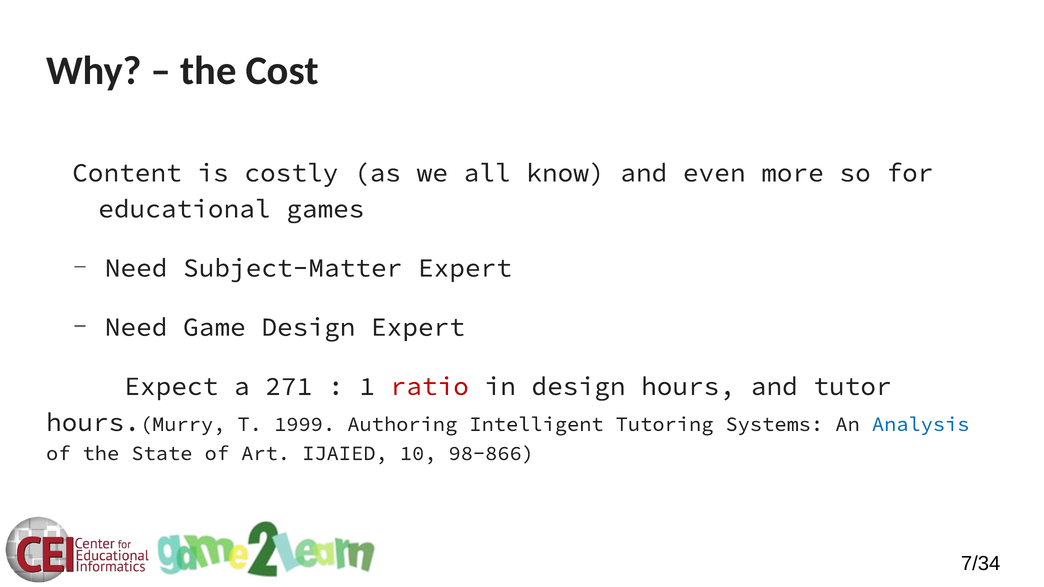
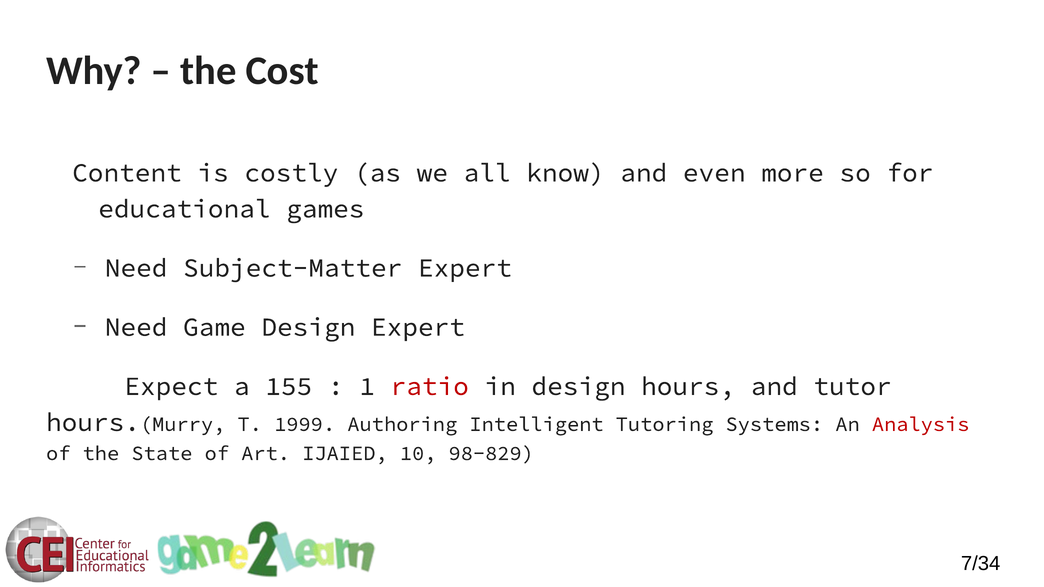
271: 271 -> 155
Analysis colour: blue -> red
98-866: 98-866 -> 98-829
